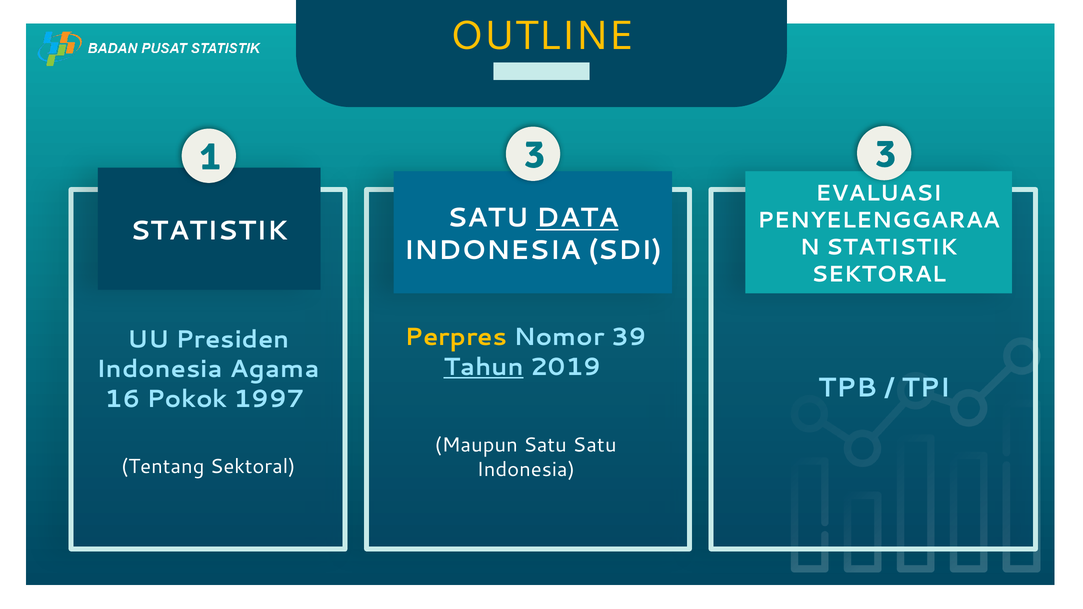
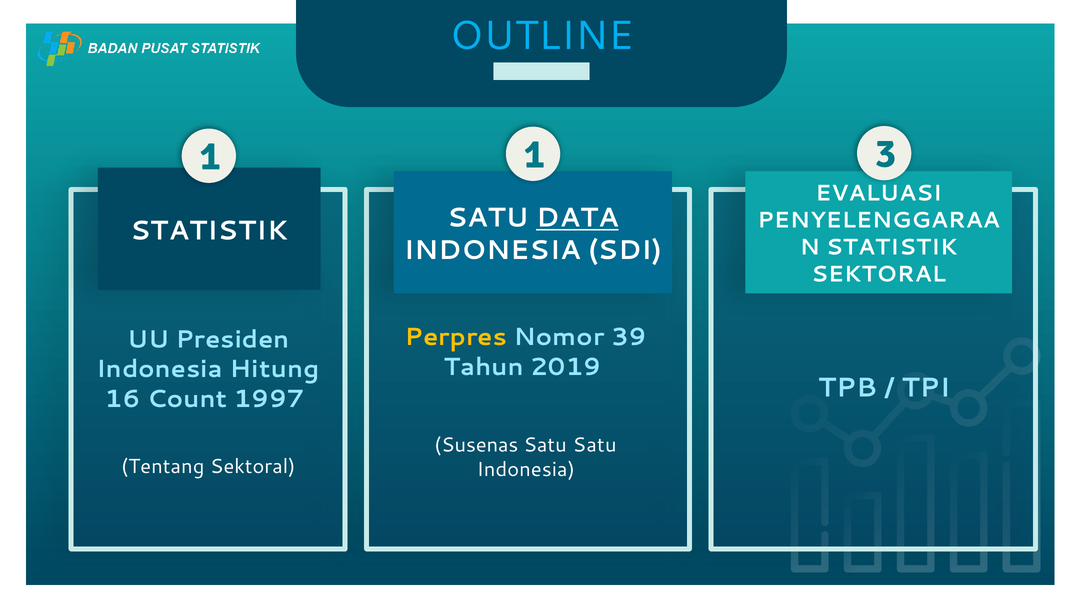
OUTLINE colour: yellow -> light blue
1 3: 3 -> 1
Tahun underline: present -> none
Agama: Agama -> Hitung
Pokok: Pokok -> Count
Maupun: Maupun -> Susenas
